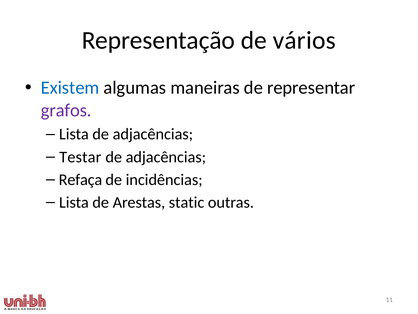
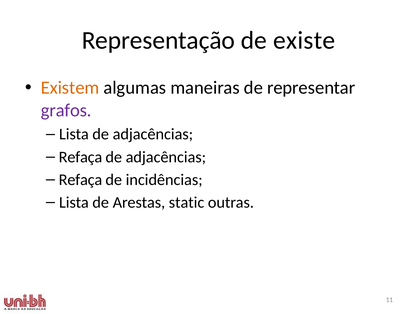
vários: vários -> existe
Existem colour: blue -> orange
Testar at (80, 157): Testar -> Refaça
